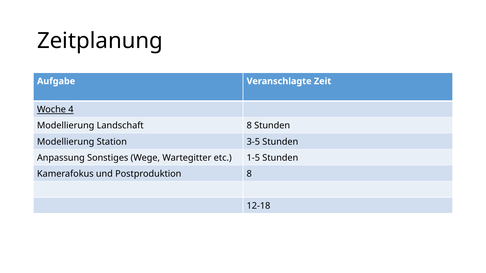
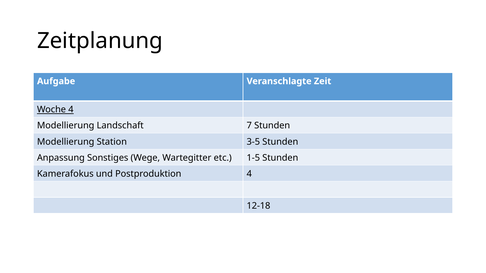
Landschaft 8: 8 -> 7
Postproduktion 8: 8 -> 4
